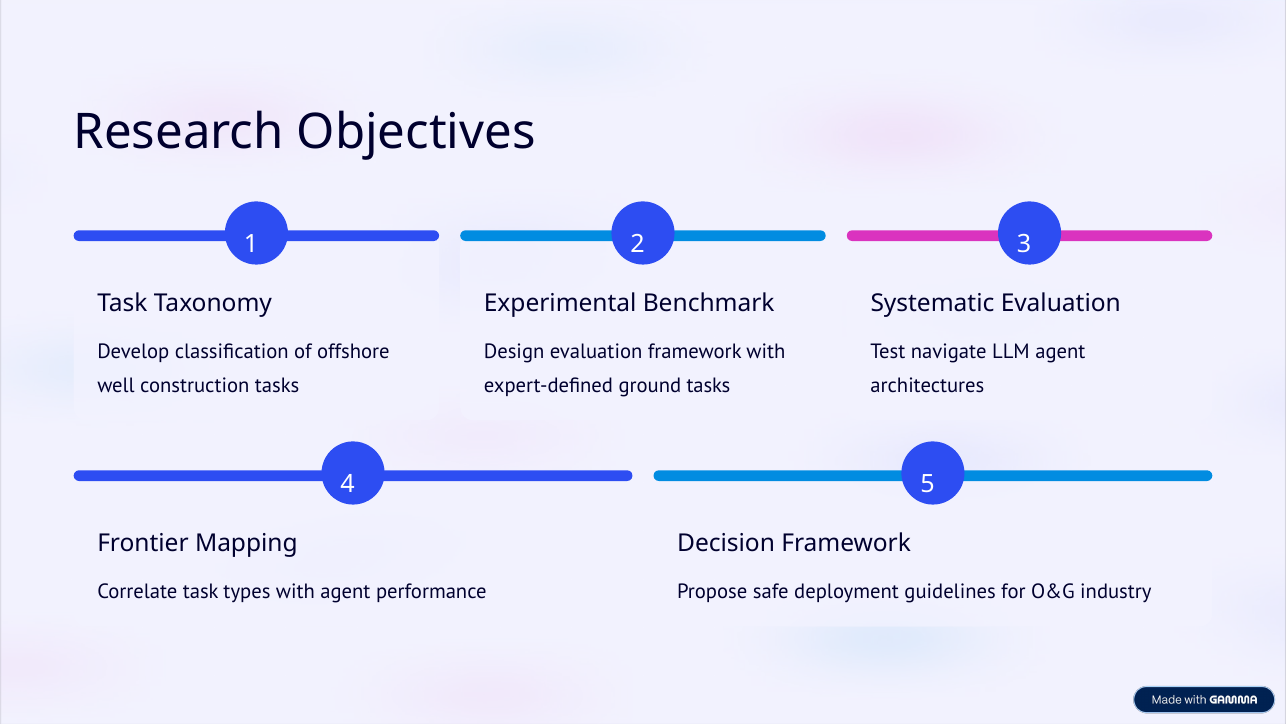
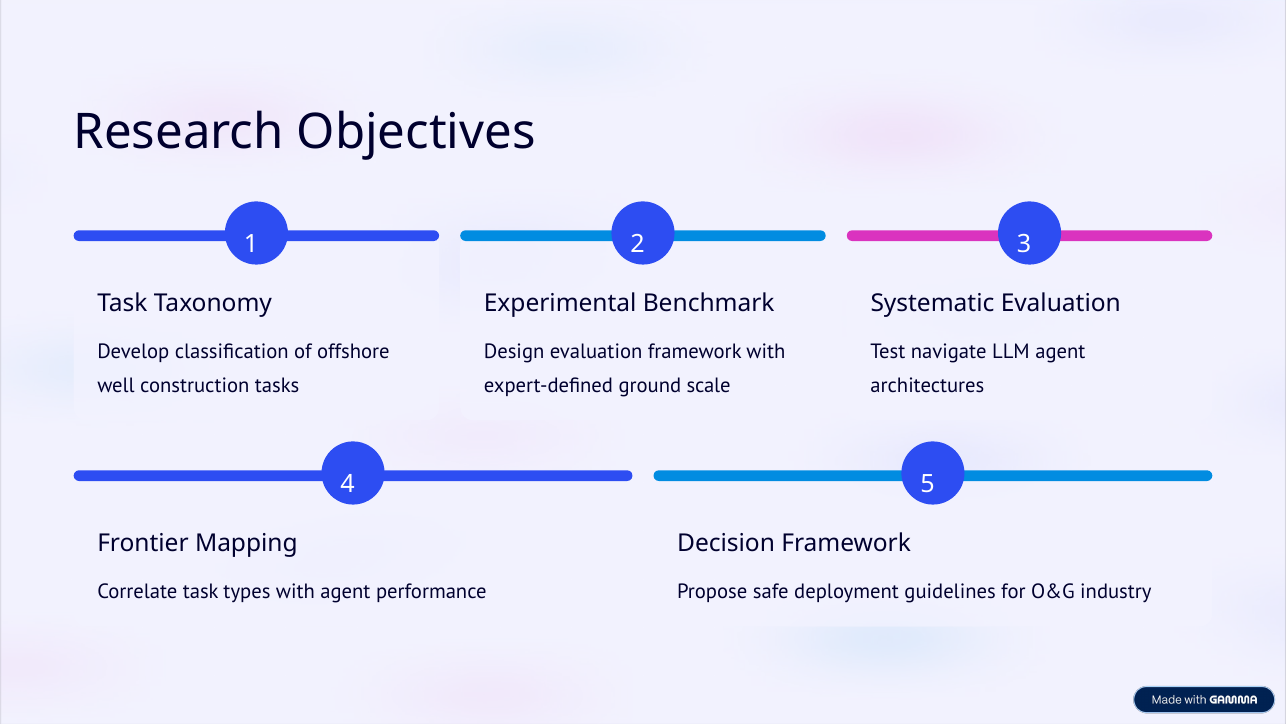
ground tasks: tasks -> scale
